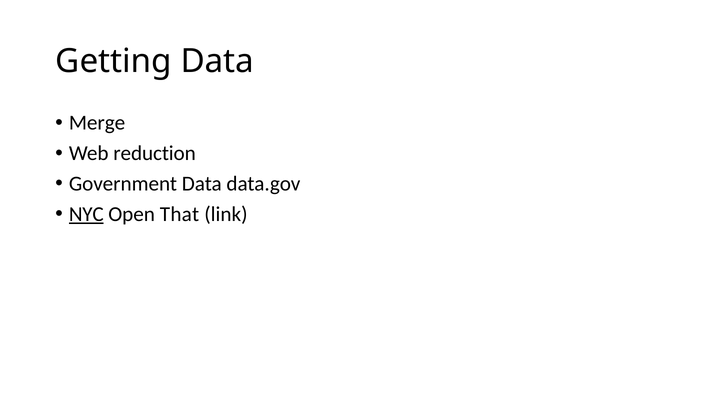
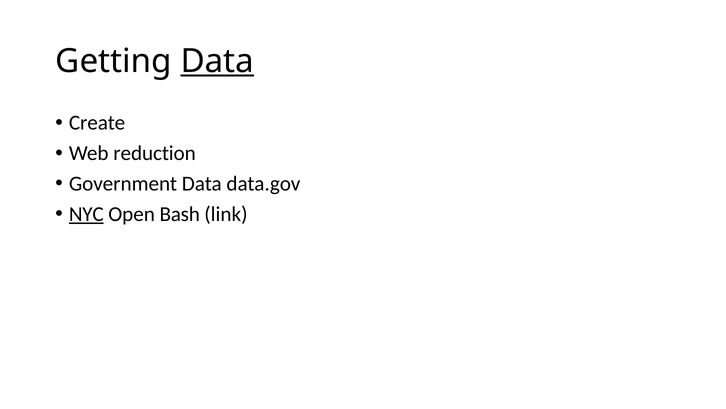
Data at (217, 61) underline: none -> present
Merge: Merge -> Create
That: That -> Bash
